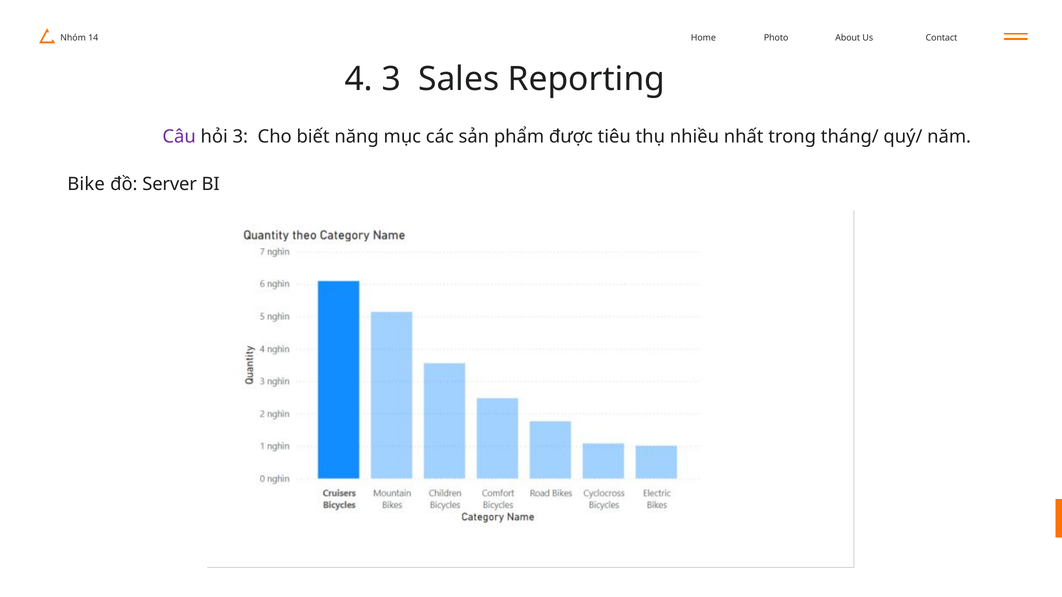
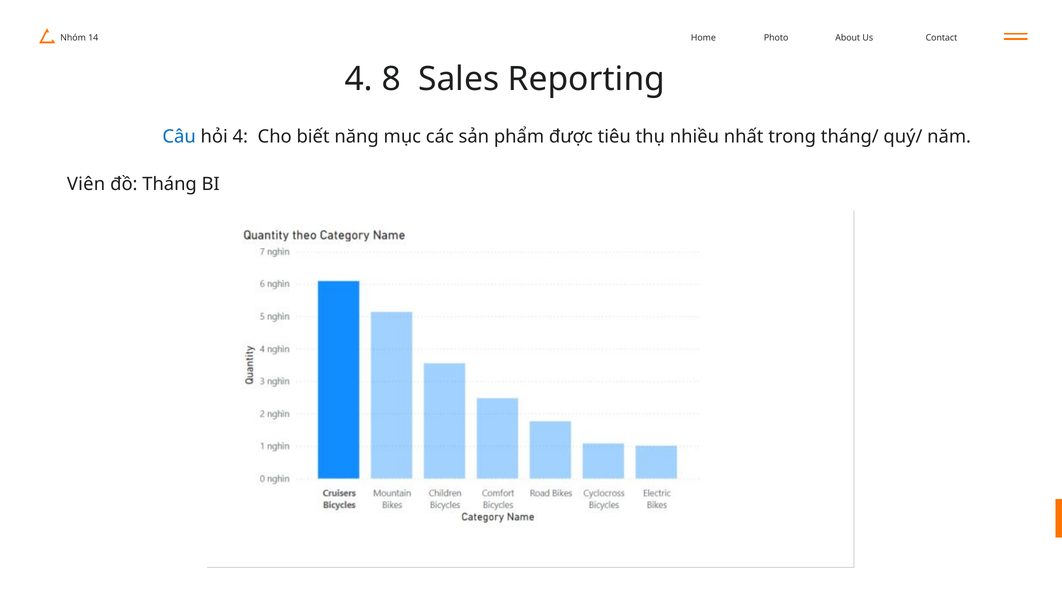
4 3: 3 -> 8
Câu colour: purple -> blue
hỏi 3: 3 -> 4
Bike: Bike -> Viên
Server: Server -> Tháng
